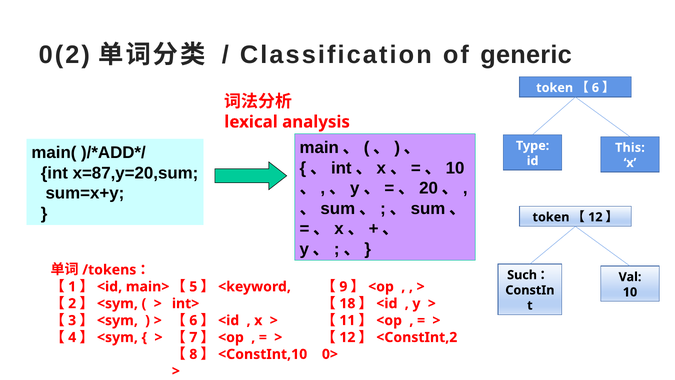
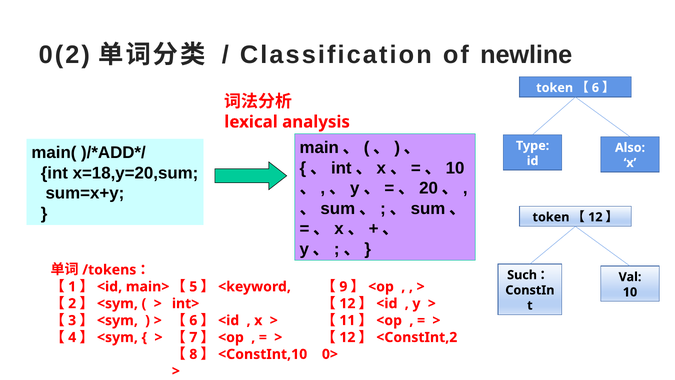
generic: generic -> newline
This: This -> Also
x=87,y=20,sum: x=87,y=20,sum -> x=18,y=20,sum
18 at (347, 303): 18 -> 12
